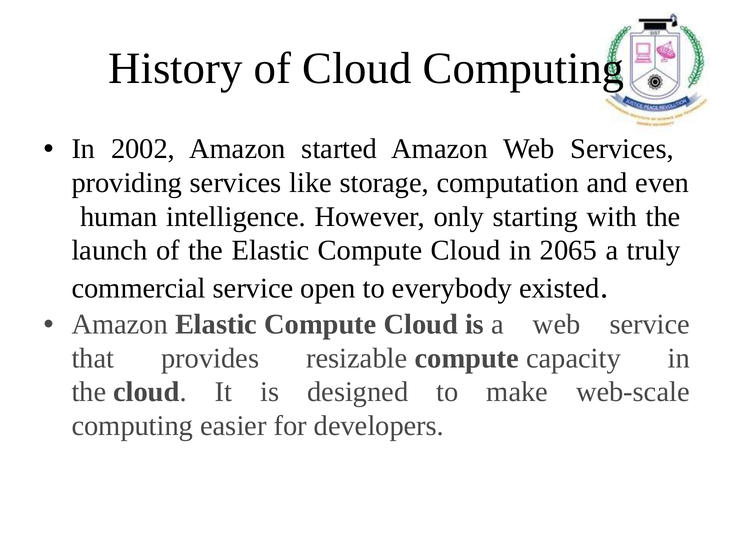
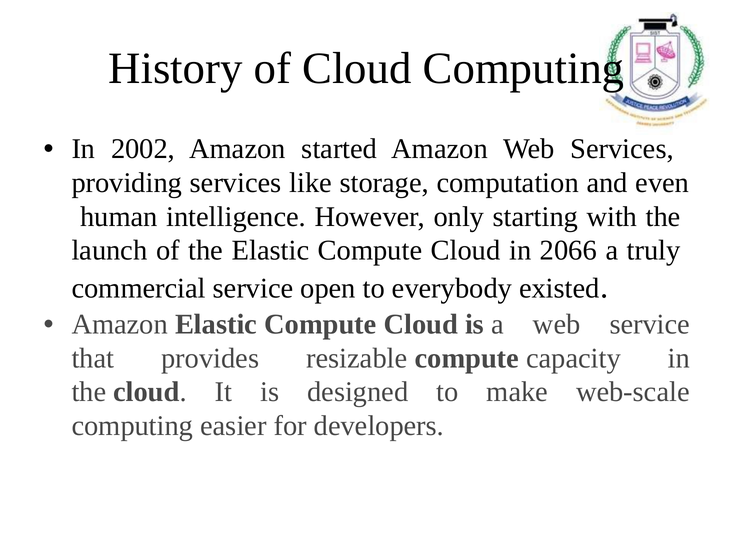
2065: 2065 -> 2066
